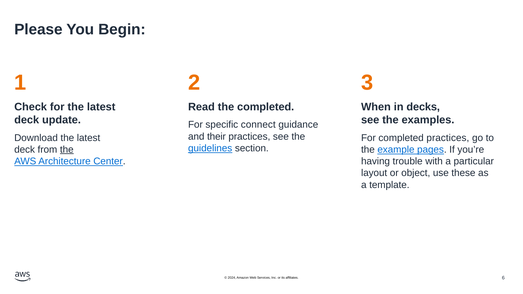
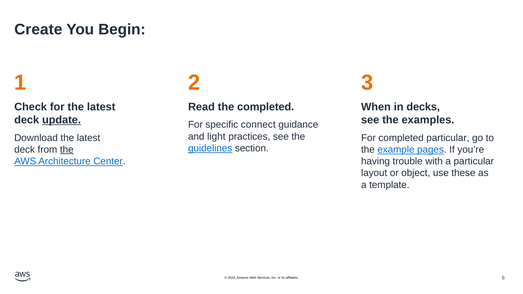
Please: Please -> Create
update underline: none -> present
their: their -> light
completed practices: practices -> particular
